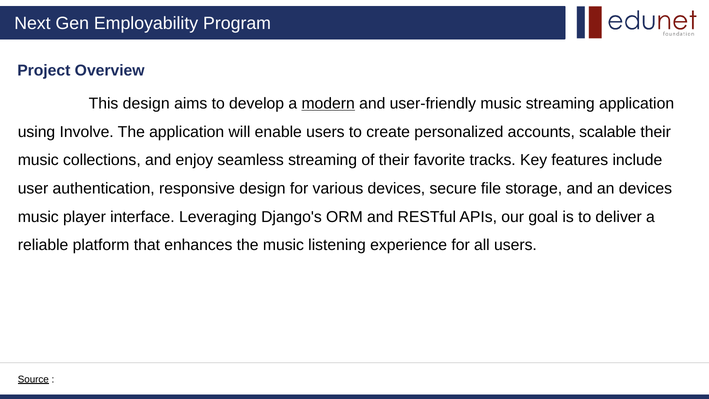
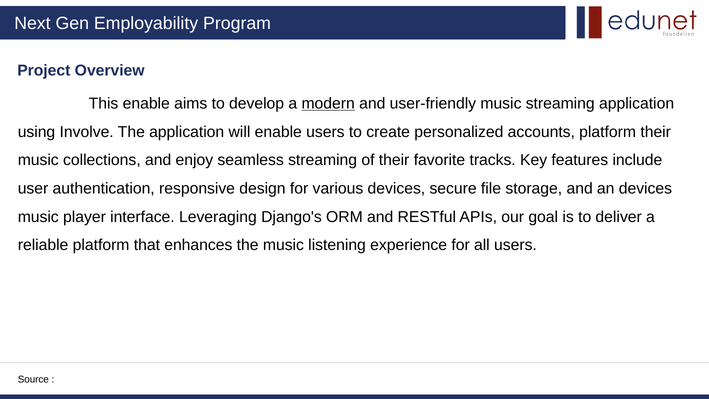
This design: design -> enable
accounts scalable: scalable -> platform
Source underline: present -> none
